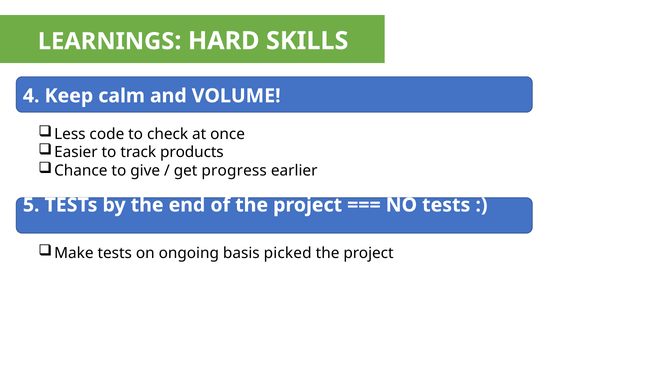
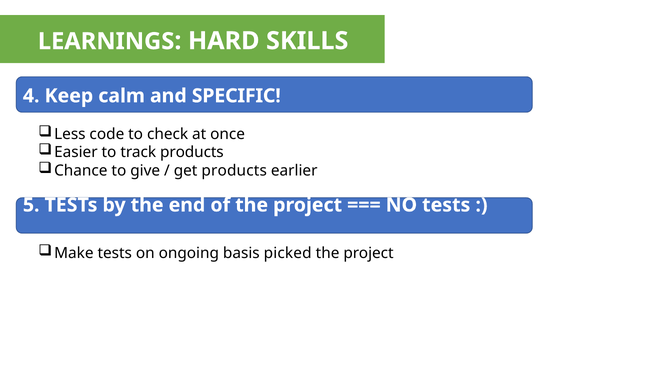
VOLUME: VOLUME -> SPECIFIC
get progress: progress -> products
